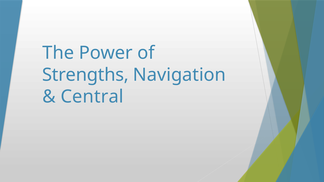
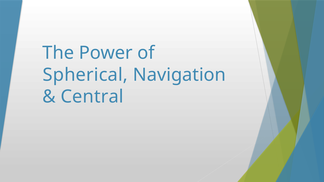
Strengths: Strengths -> Spherical
